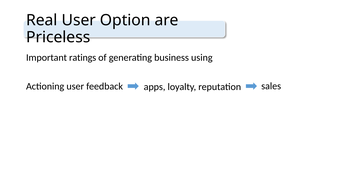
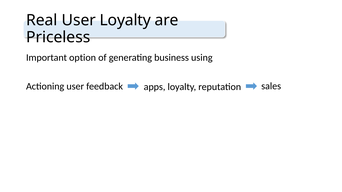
User Option: Option -> Loyalty
ratings: ratings -> option
